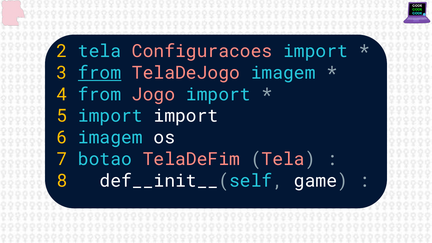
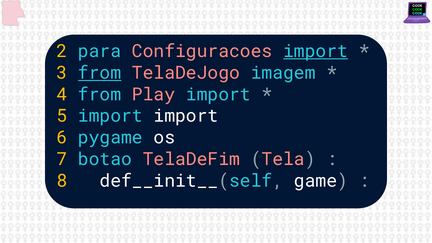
2 tela: tela -> para
import at (316, 51) underline: none -> present
Jogo: Jogo -> Play
6 imagem: imagem -> pygame
